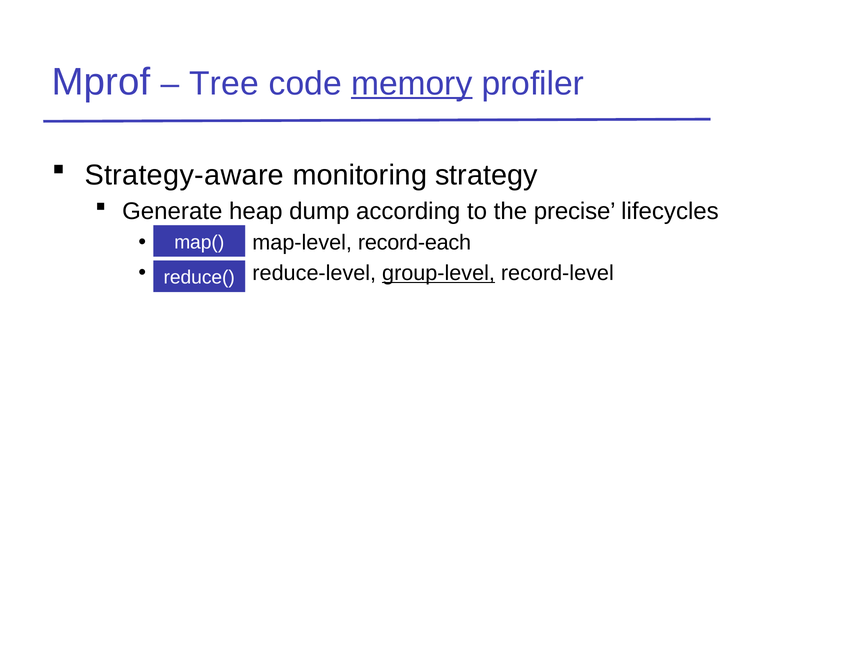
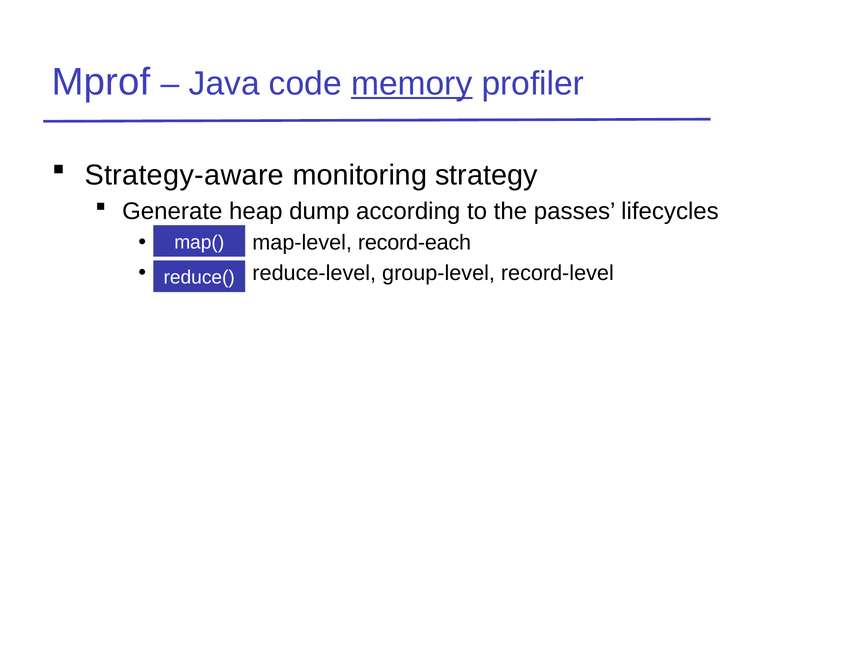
Tree: Tree -> Java
precise: precise -> passes
group-level underline: present -> none
